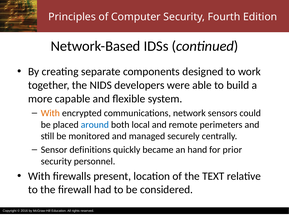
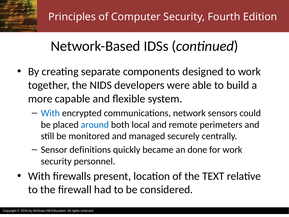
With at (50, 113) colour: orange -> blue
hand: hand -> done
for prior: prior -> work
